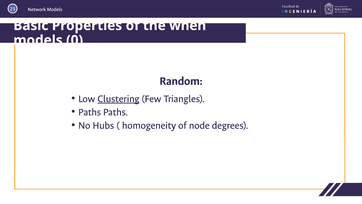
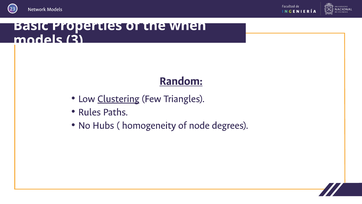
0: 0 -> 3
Random underline: none -> present
Paths at (90, 112): Paths -> Rules
